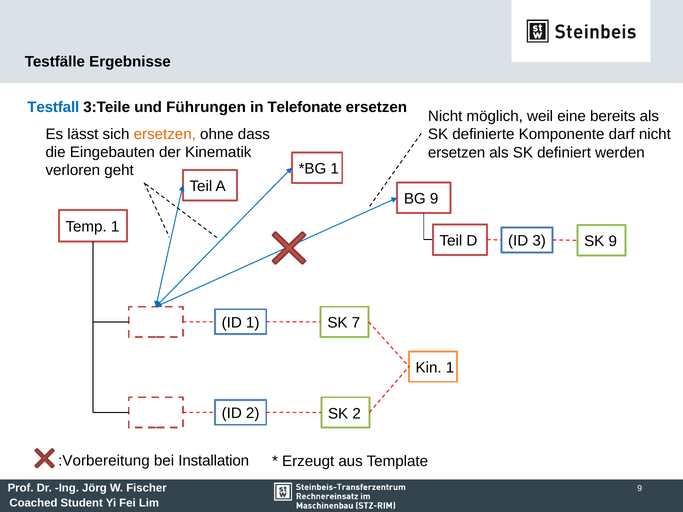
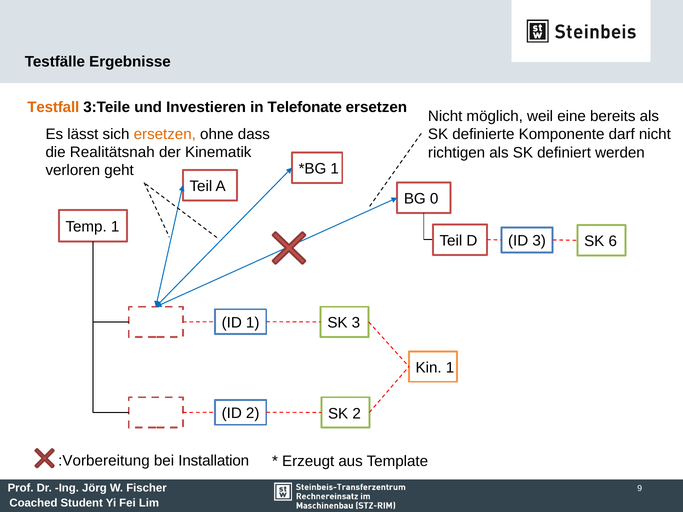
Testfall colour: blue -> orange
Führungen: Führungen -> Investieren
Eingebauten: Eingebauten -> Realitätsnah
ersetzen at (457, 153): ersetzen -> richtigen
BG 9: 9 -> 0
SK 9: 9 -> 6
SK 7: 7 -> 3
